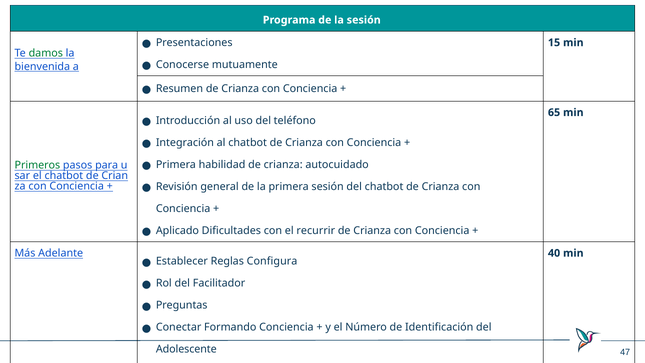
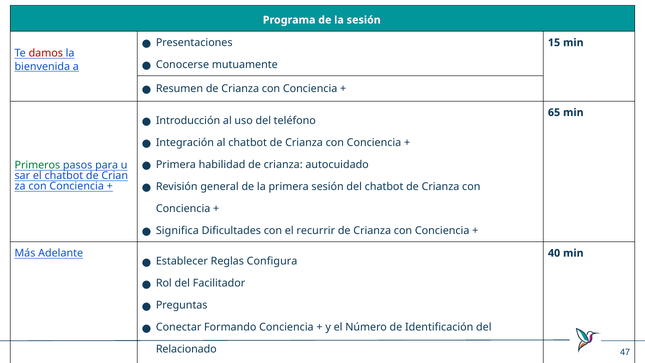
damos colour: green -> red
Aplicado: Aplicado -> Significa
Adolescente: Adolescente -> Relacionado
